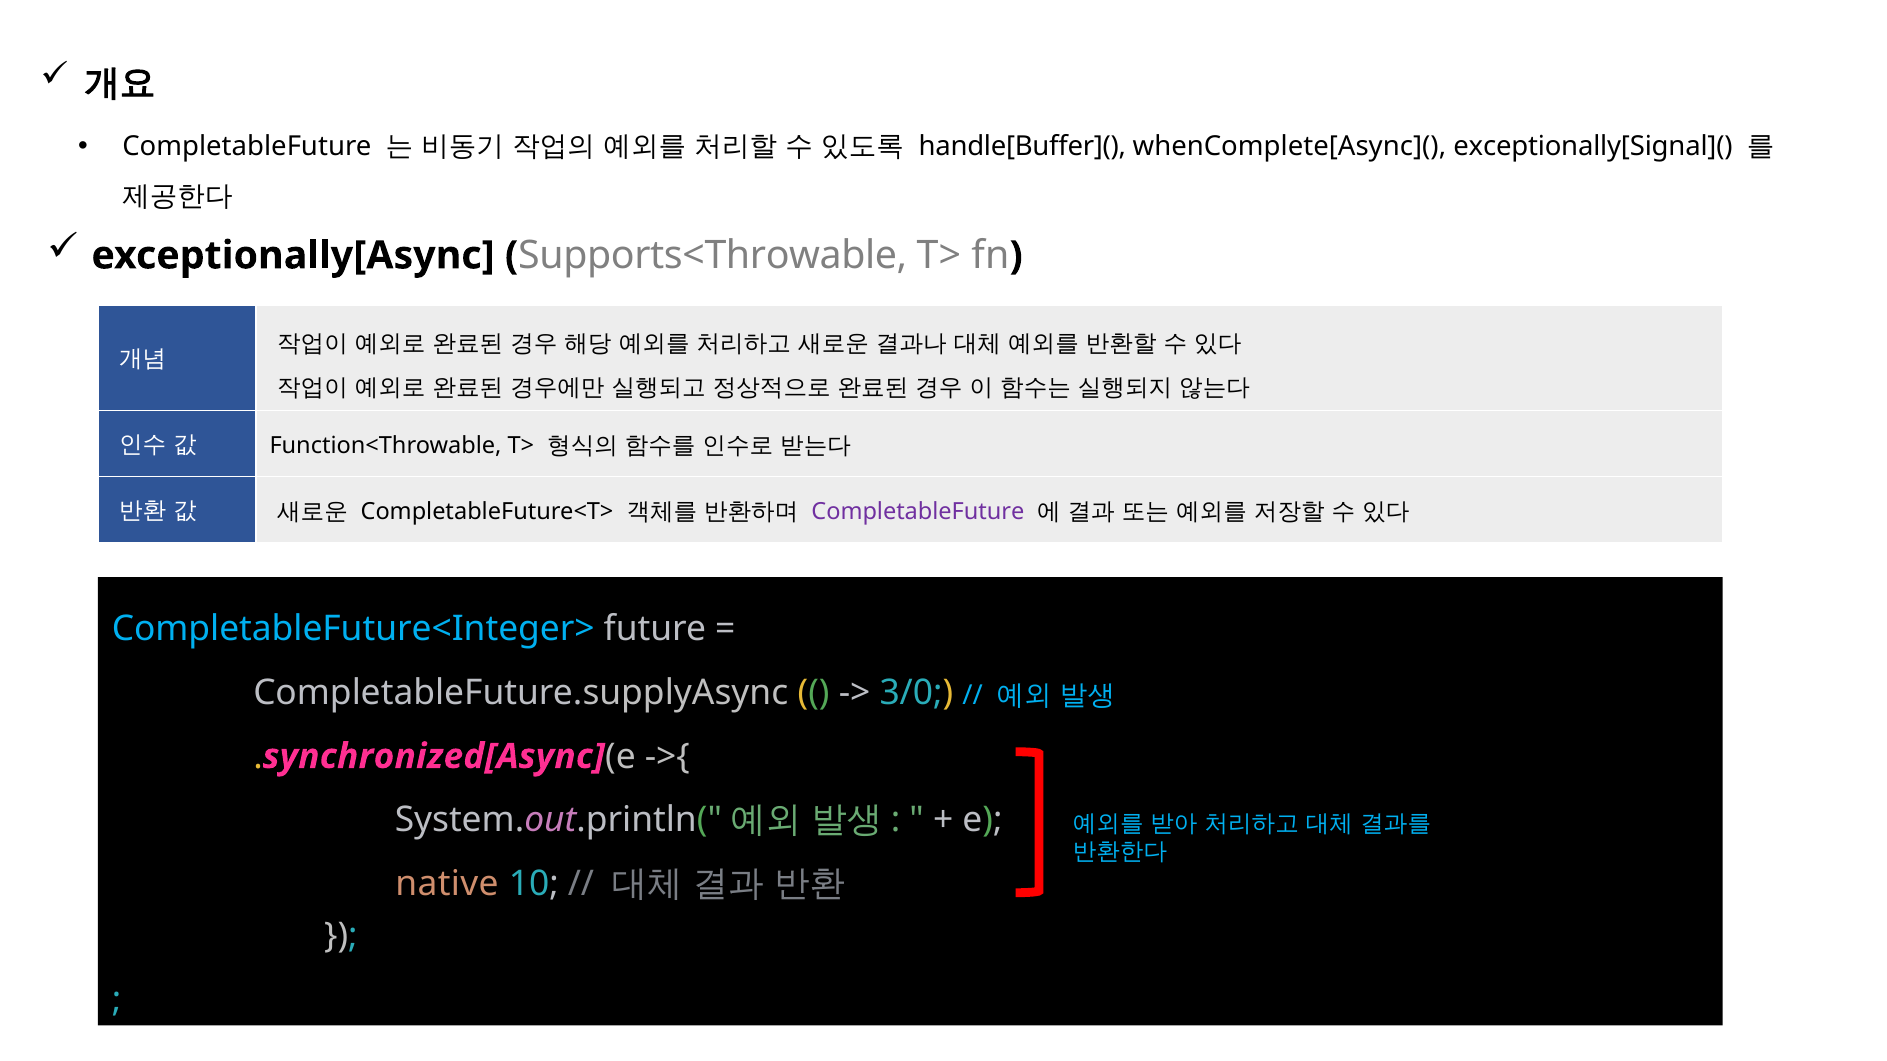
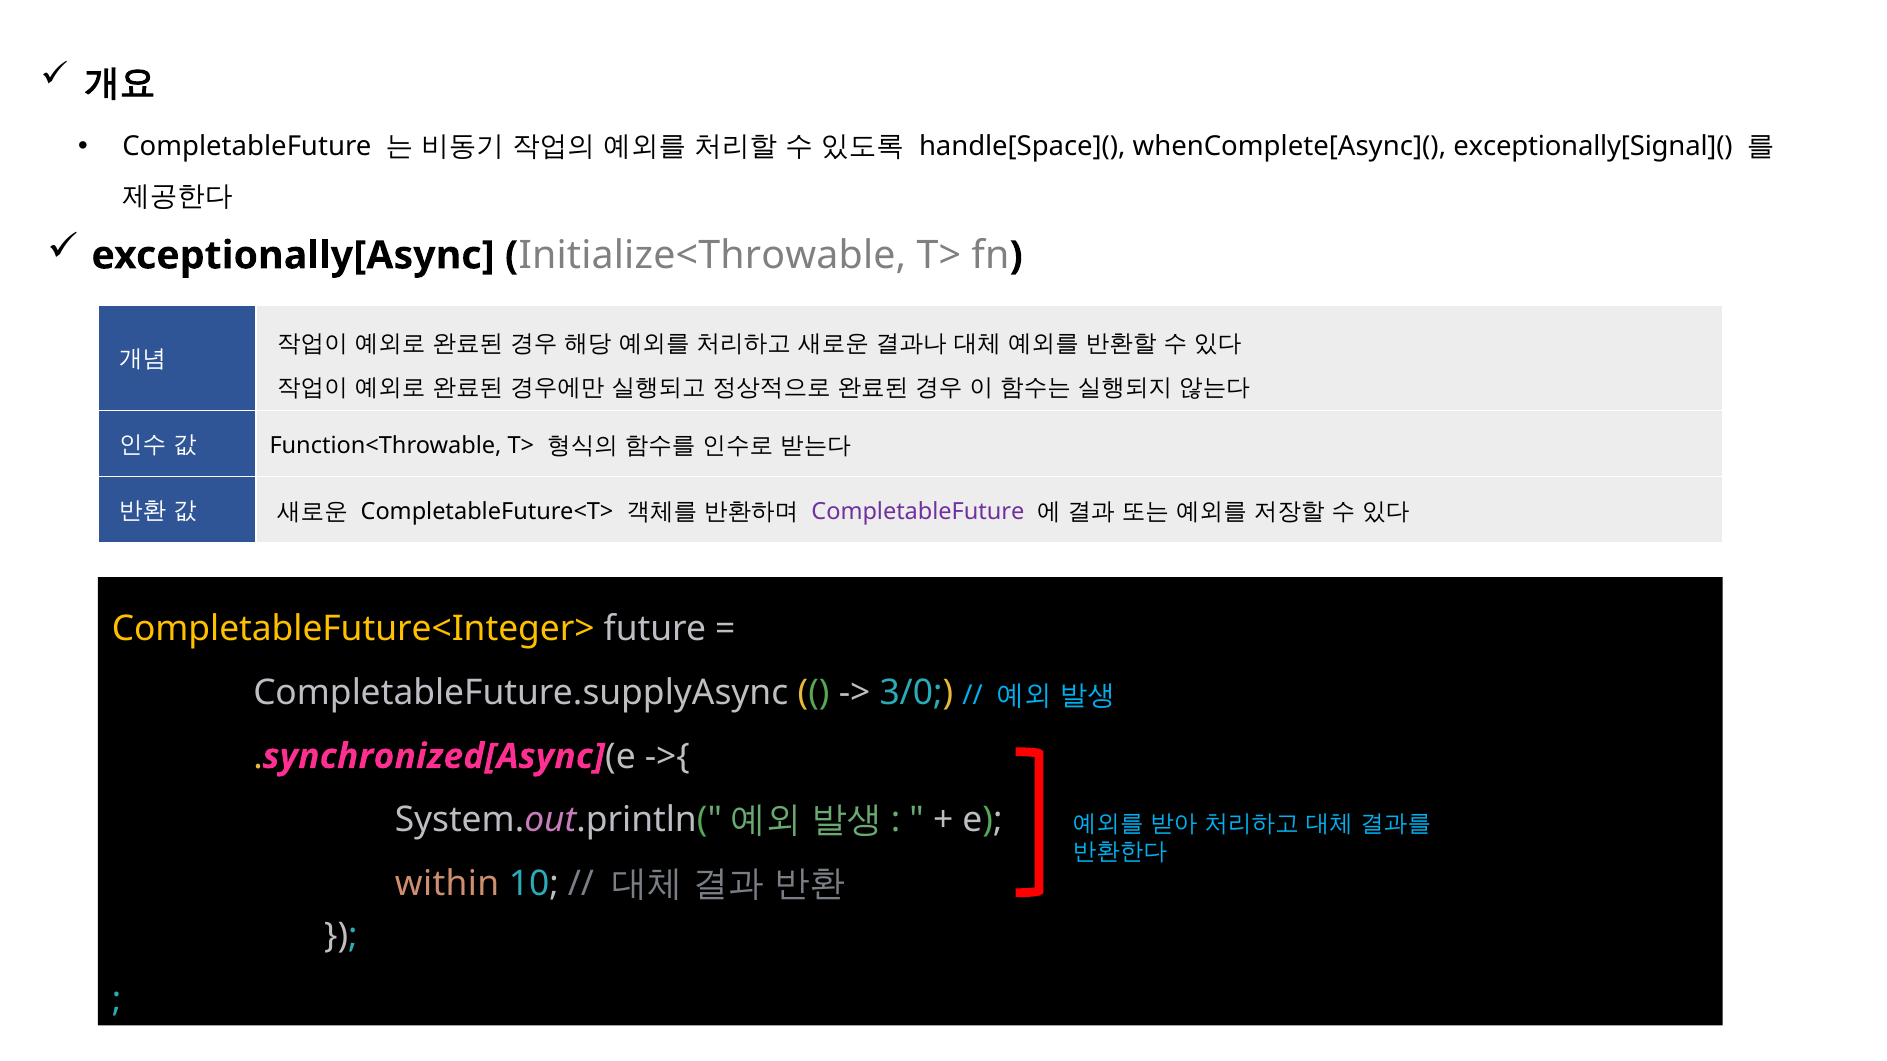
handle[Buffer](: handle[Buffer]( -> handle[Space](
Supports<Throwable: Supports<Throwable -> Initialize<Throwable
CompletableFuture<Integer> colour: light blue -> yellow
native: native -> within
